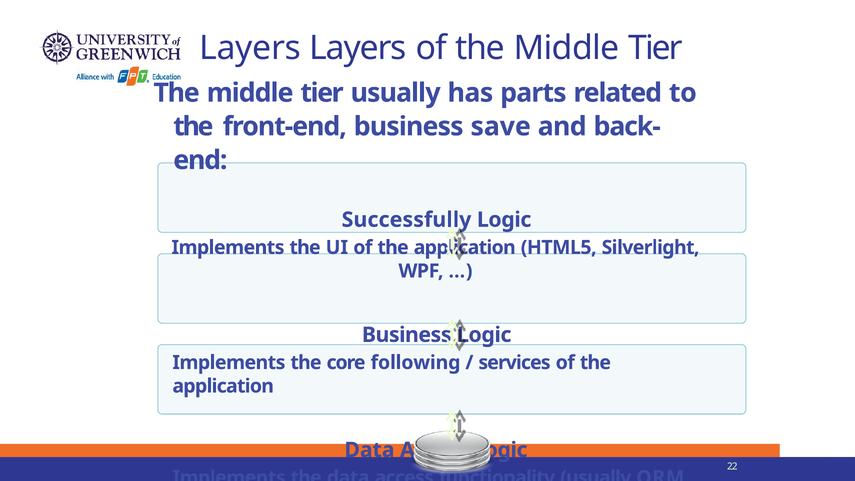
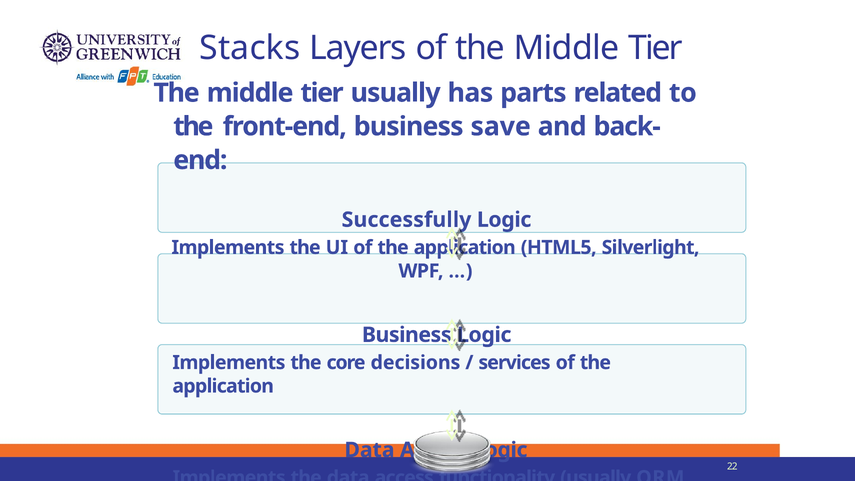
Layers at (250, 48): Layers -> Stacks
following: following -> decisions
